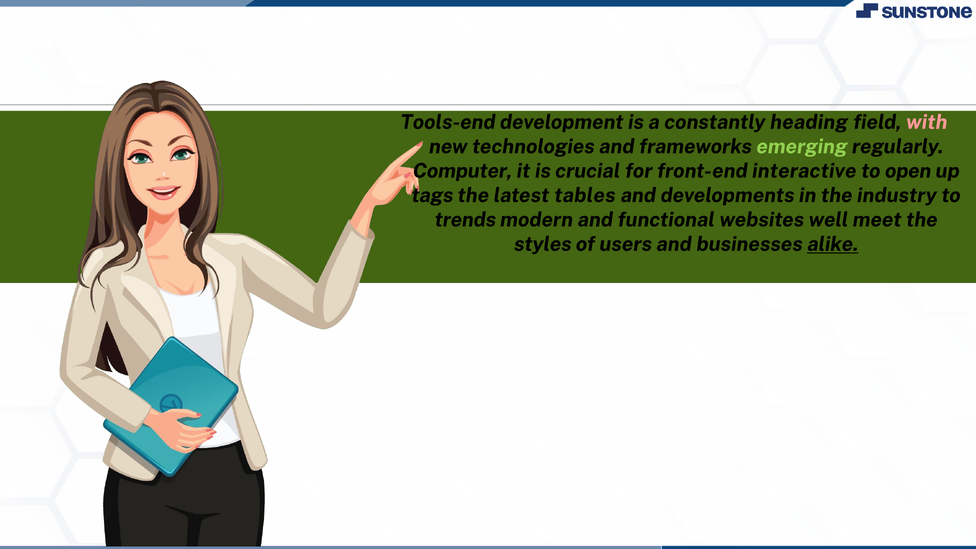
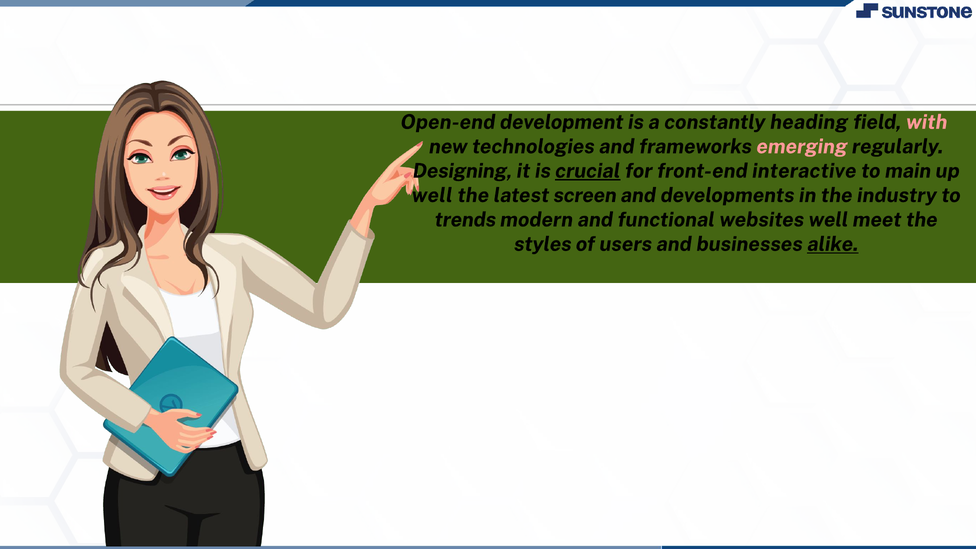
Tools-end: Tools-end -> Open-end
emerging colour: light green -> pink
Computer: Computer -> Designing
crucial underline: none -> present
open: open -> main
tags at (432, 195): tags -> well
tables: tables -> screen
